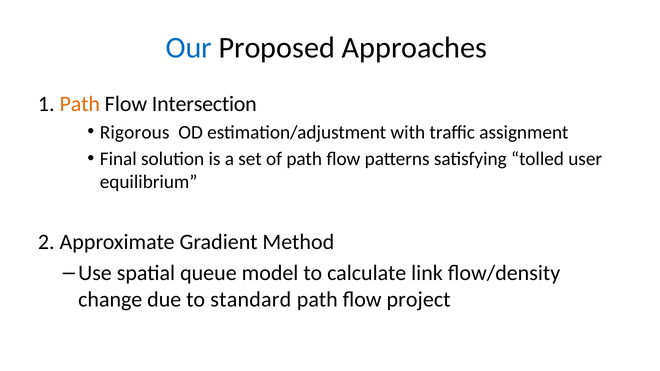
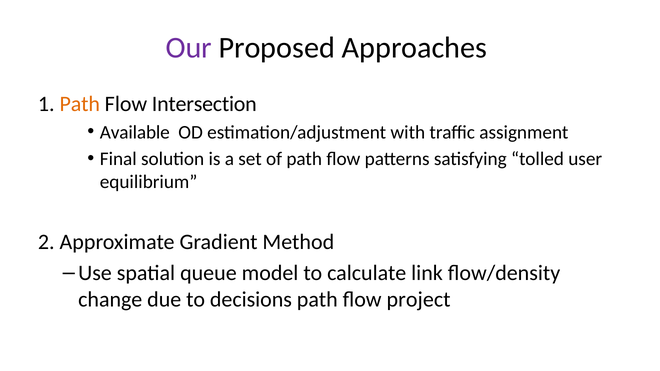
Our colour: blue -> purple
Rigorous: Rigorous -> Available
standard: standard -> decisions
